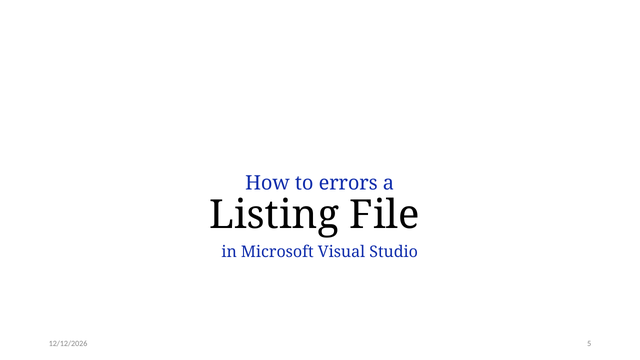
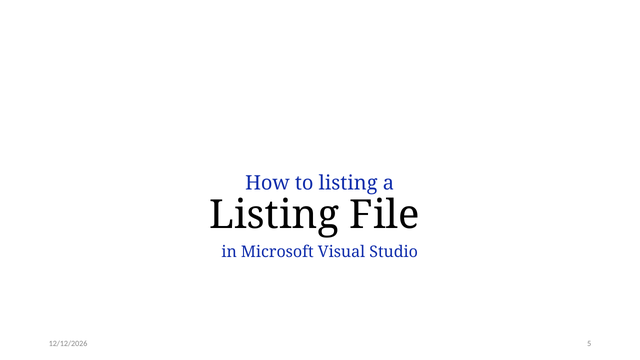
to errors: errors -> listing
